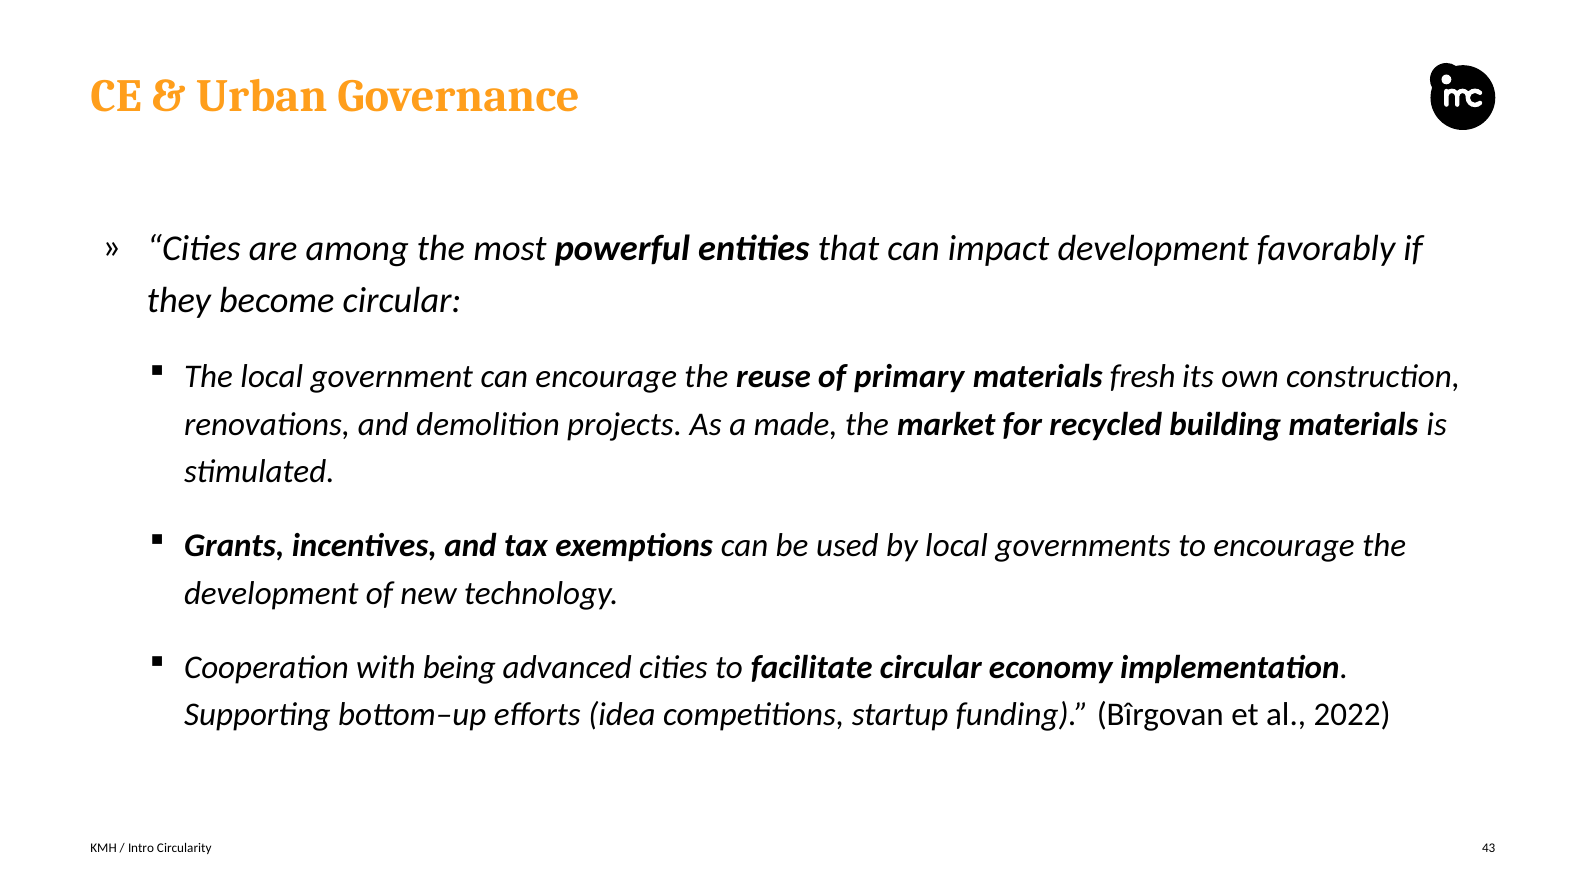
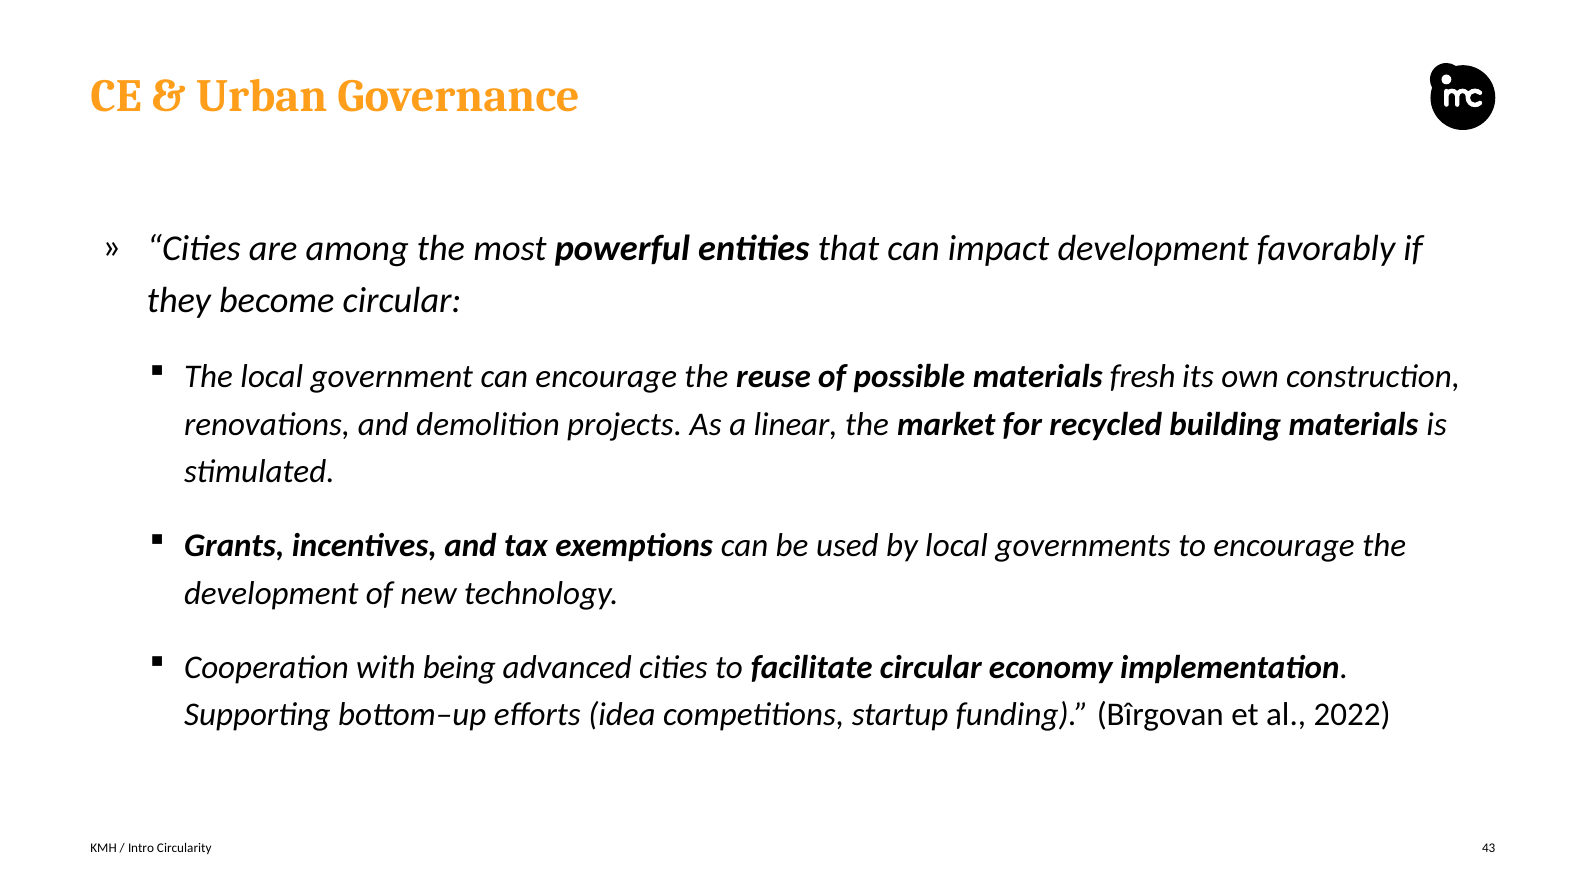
primary: primary -> possible
made: made -> linear
